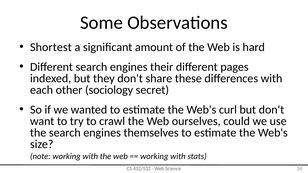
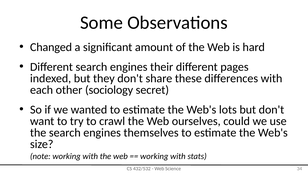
Shortest: Shortest -> Changed
curl: curl -> lots
